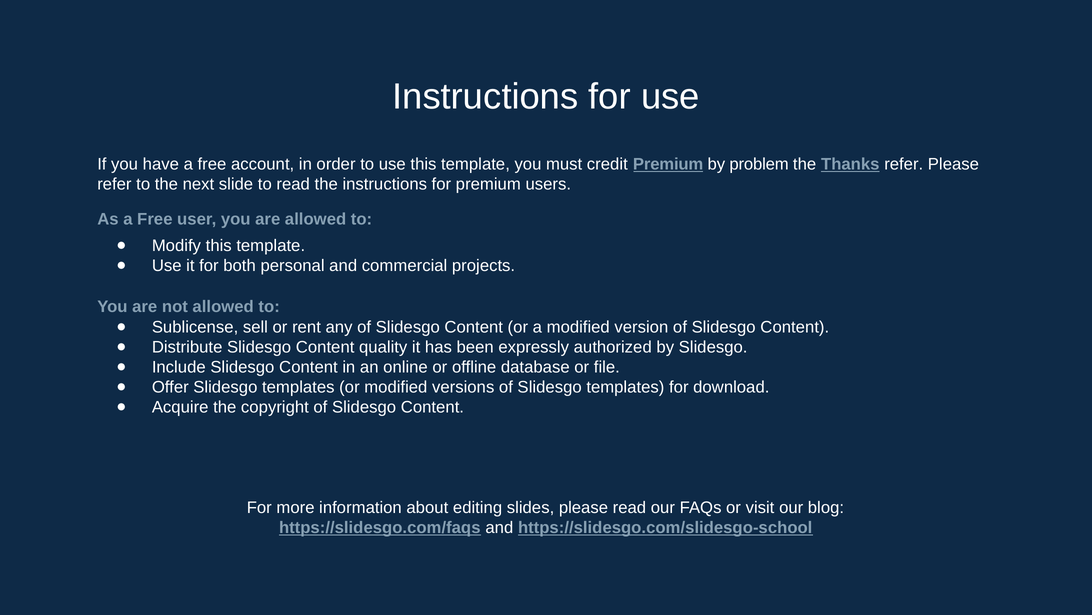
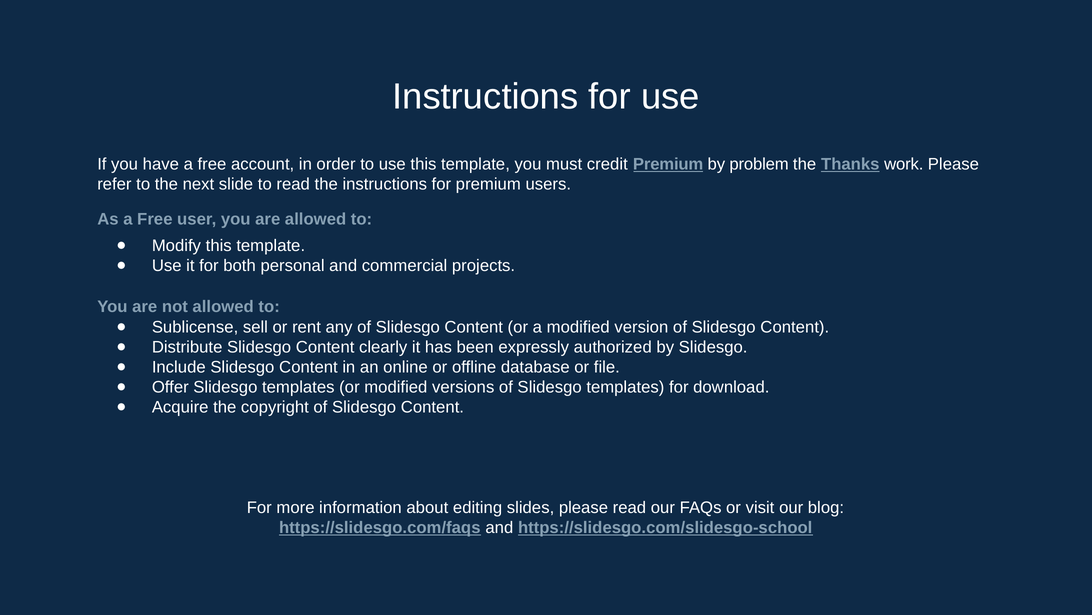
Thanks refer: refer -> work
quality: quality -> clearly
